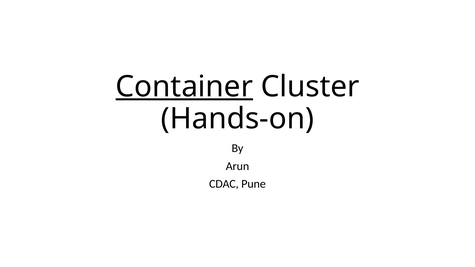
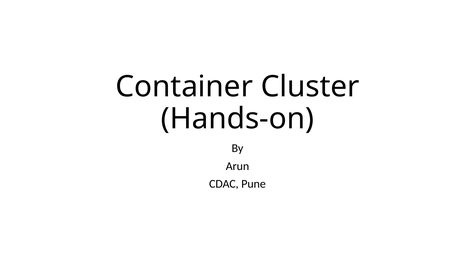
Container underline: present -> none
